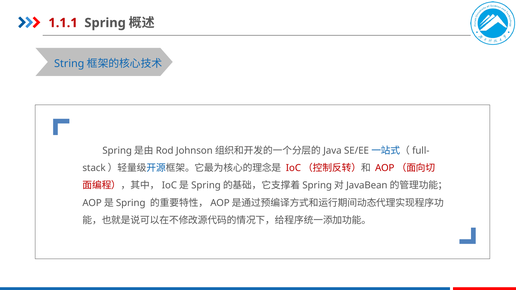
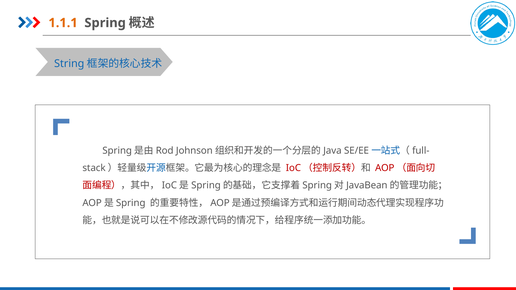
1.1.1 colour: red -> orange
